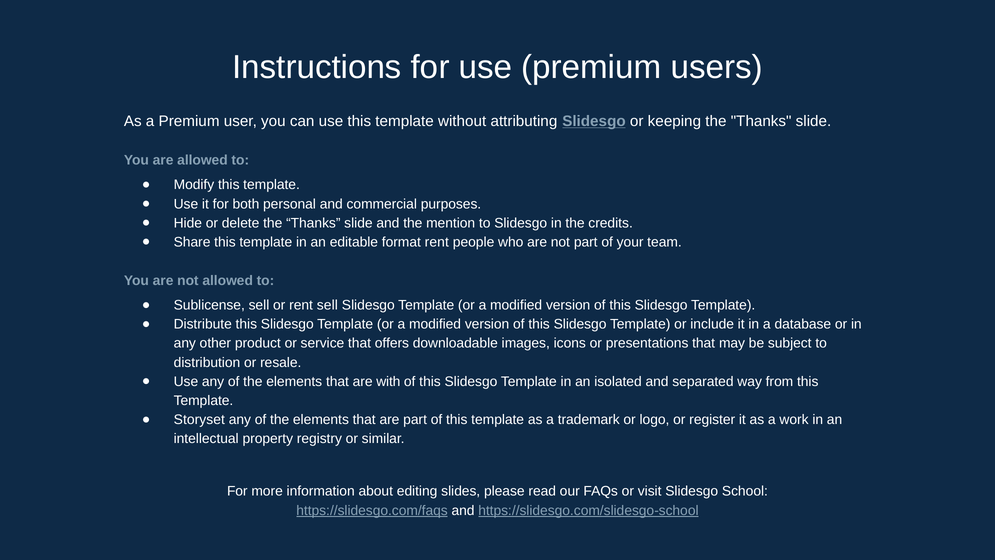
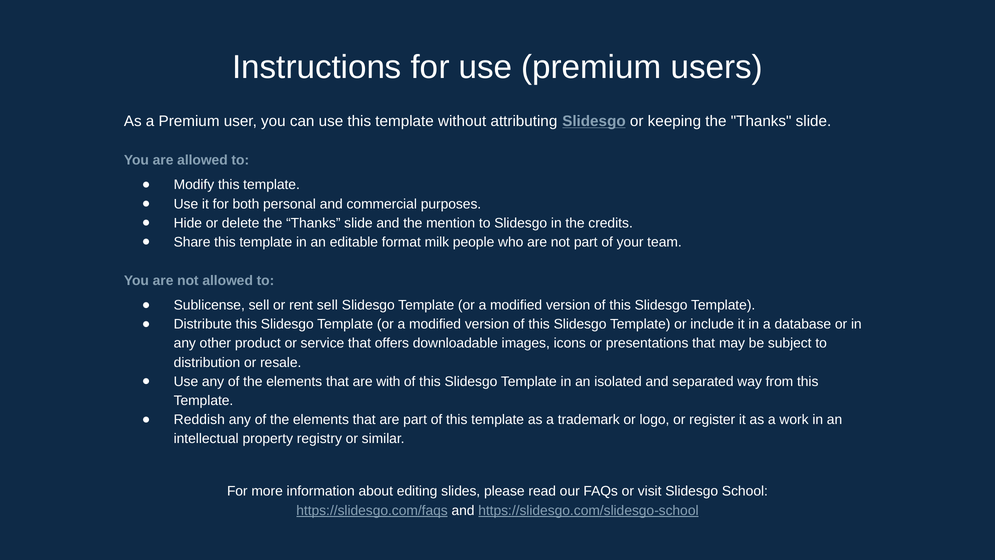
format rent: rent -> milk
Storyset: Storyset -> Reddish
